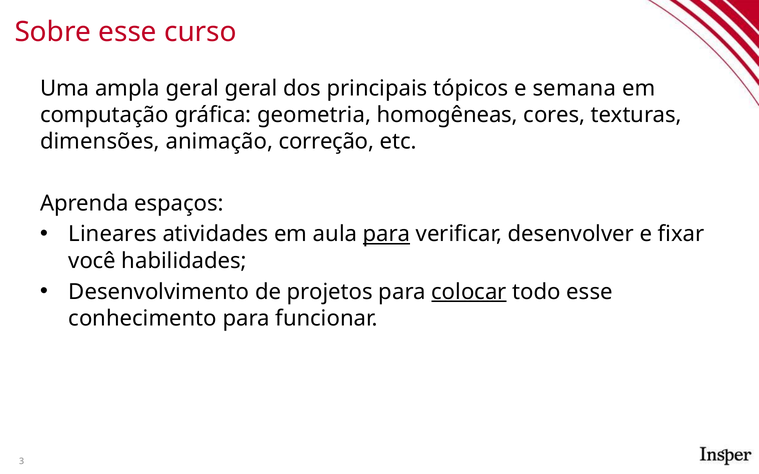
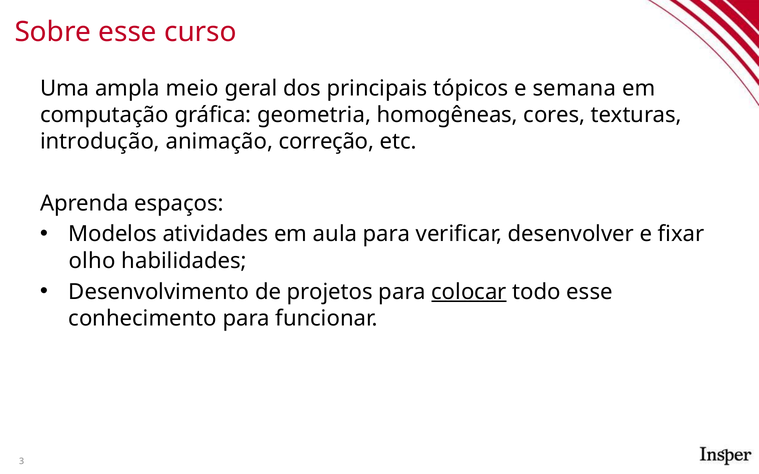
ampla geral: geral -> meio
dimensões: dimensões -> introdução
Lineares: Lineares -> Modelos
para at (387, 234) underline: present -> none
você: você -> olho
